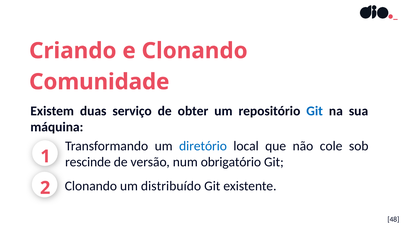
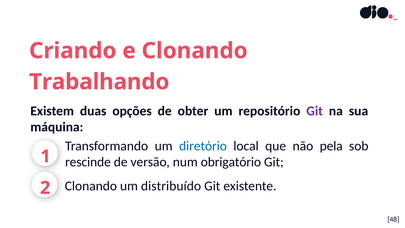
Comunidade: Comunidade -> Trabalhando
serviço: serviço -> opções
Git at (315, 111) colour: blue -> purple
cole: cole -> pela
